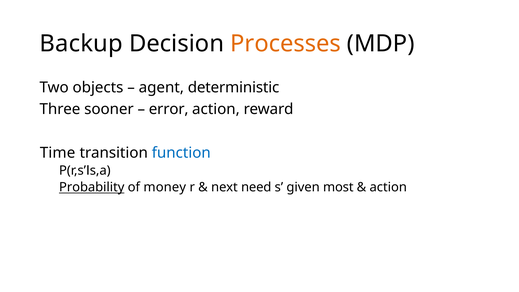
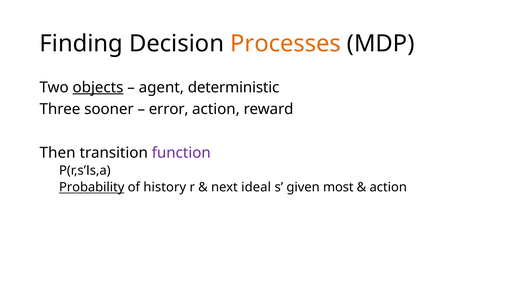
Backup: Backup -> Finding
objects underline: none -> present
Time: Time -> Then
function colour: blue -> purple
money: money -> history
need: need -> ideal
